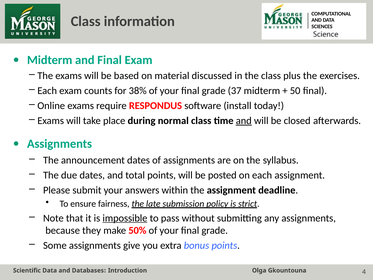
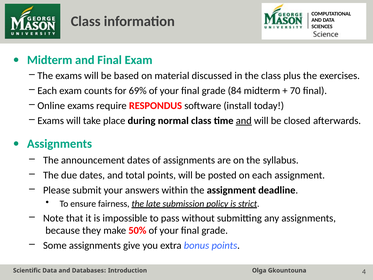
38%: 38% -> 69%
37: 37 -> 84
50: 50 -> 70
impossible underline: present -> none
